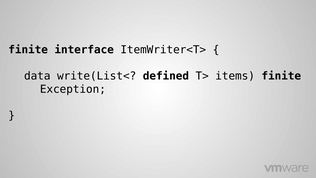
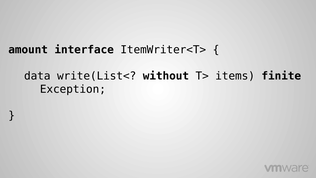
finite at (28, 50): finite -> amount
defined: defined -> without
